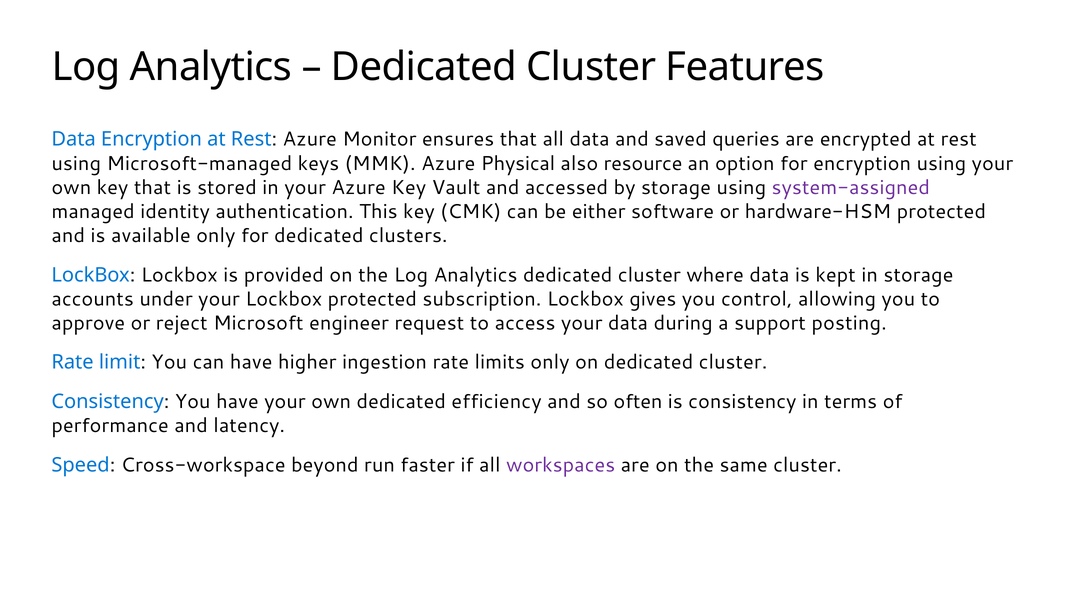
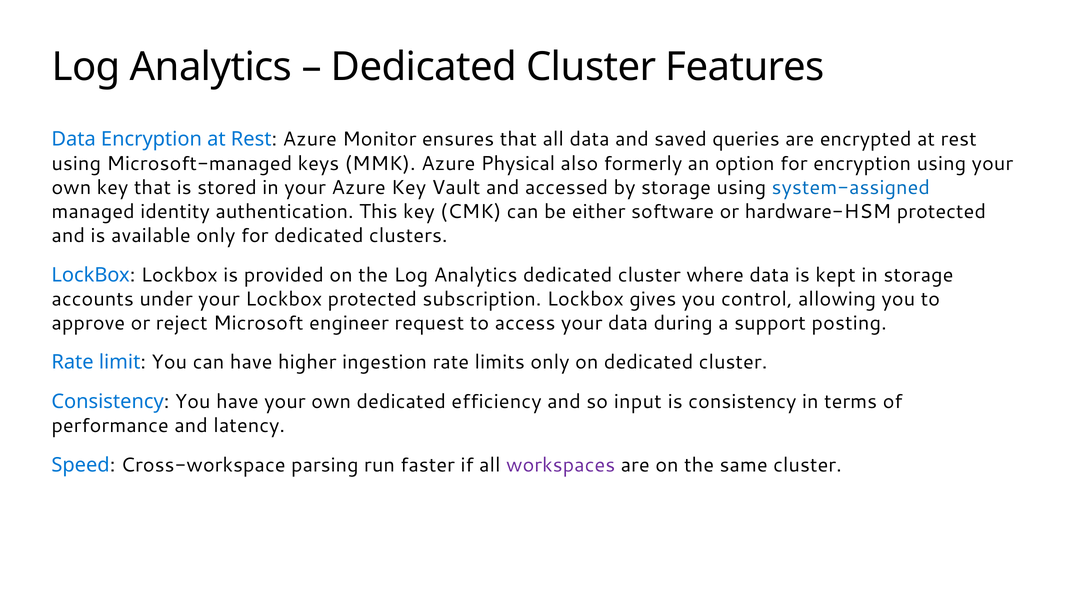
resource: resource -> formerly
system-assigned colour: purple -> blue
often: often -> input
beyond: beyond -> parsing
